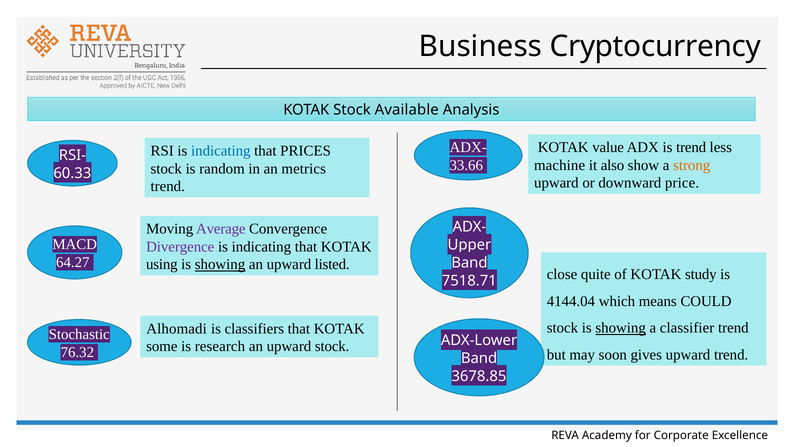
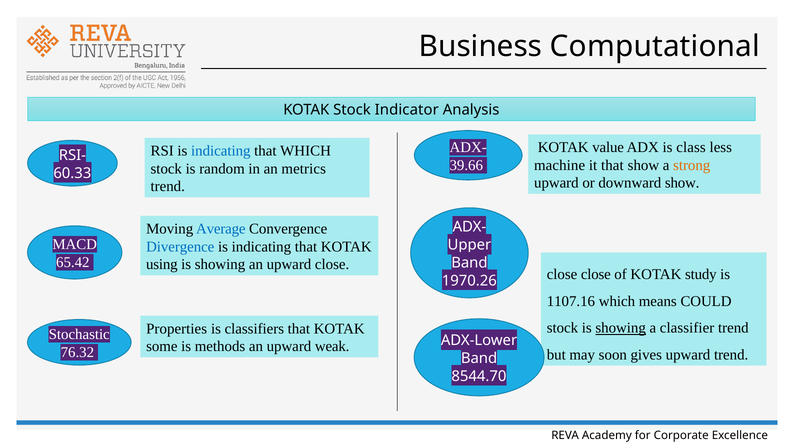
Cryptocurrency: Cryptocurrency -> Computational
Available: Available -> Indicator
is trend: trend -> class
that PRICES: PRICES -> WHICH
33.66: 33.66 -> 39.66
it also: also -> that
downward price: price -> show
Average colour: purple -> blue
Divergence colour: purple -> blue
64.27: 64.27 -> 65.42
showing at (220, 264) underline: present -> none
upward listed: listed -> close
close quite: quite -> close
7518.71: 7518.71 -> 1970.26
4144.04: 4144.04 -> 1107.16
Alhomadi: Alhomadi -> Properties
research: research -> methods
upward stock: stock -> weak
3678.85: 3678.85 -> 8544.70
